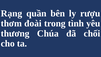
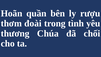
Rạng: Rạng -> Hoãn
